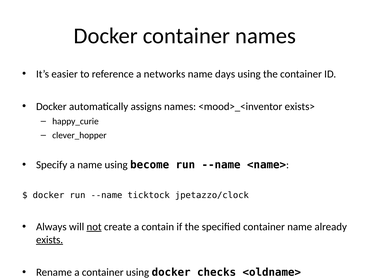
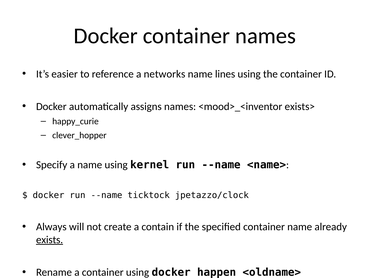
days: days -> lines
become: become -> kernel
not underline: present -> none
checks: checks -> happen
